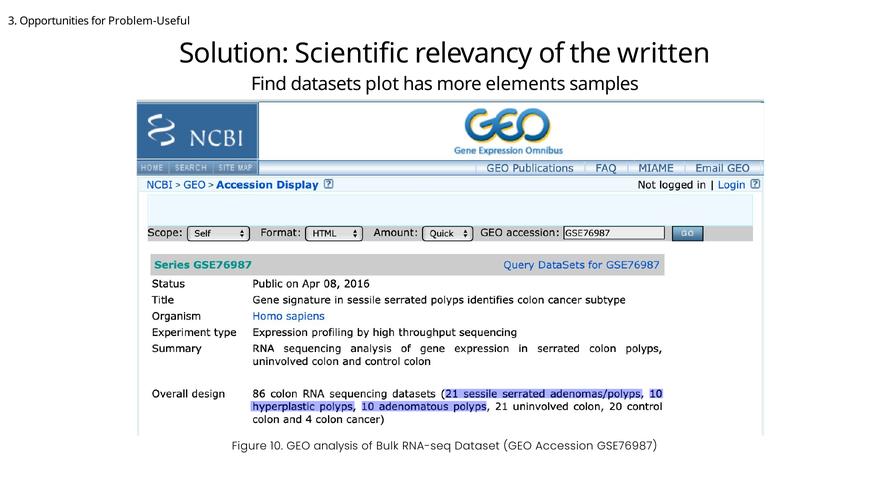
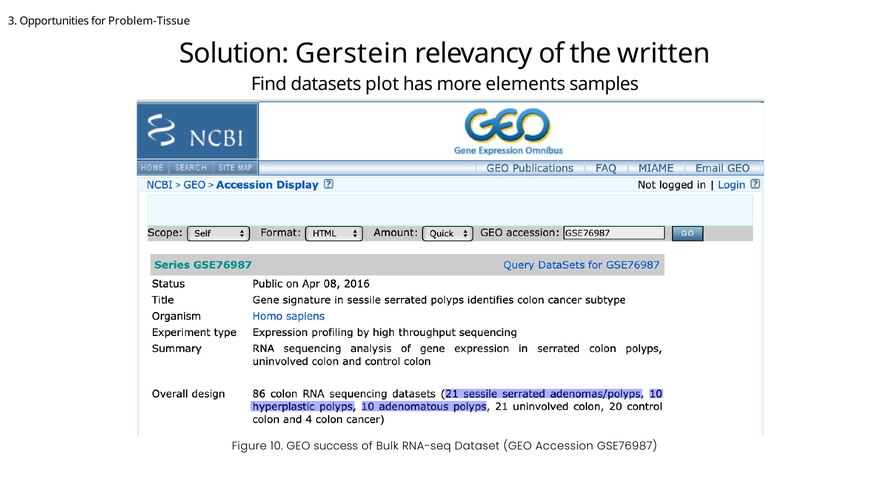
Problem-Useful: Problem-Useful -> Problem-Tissue
Scientific: Scientific -> Gerstein
analysis: analysis -> success
